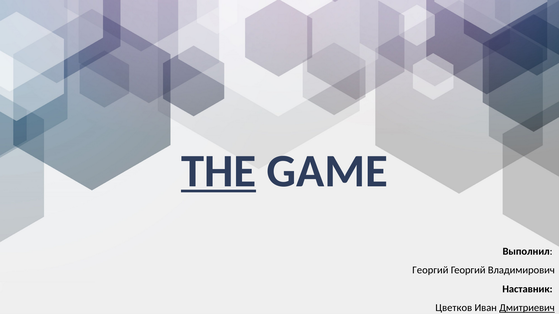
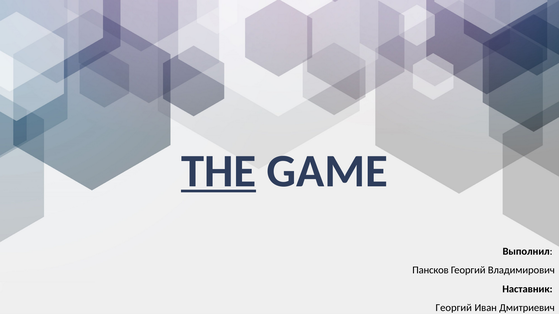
Георгий at (430, 271): Георгий -> Пансков
Цветков at (454, 308): Цветков -> Георгий
Дмитриевич underline: present -> none
